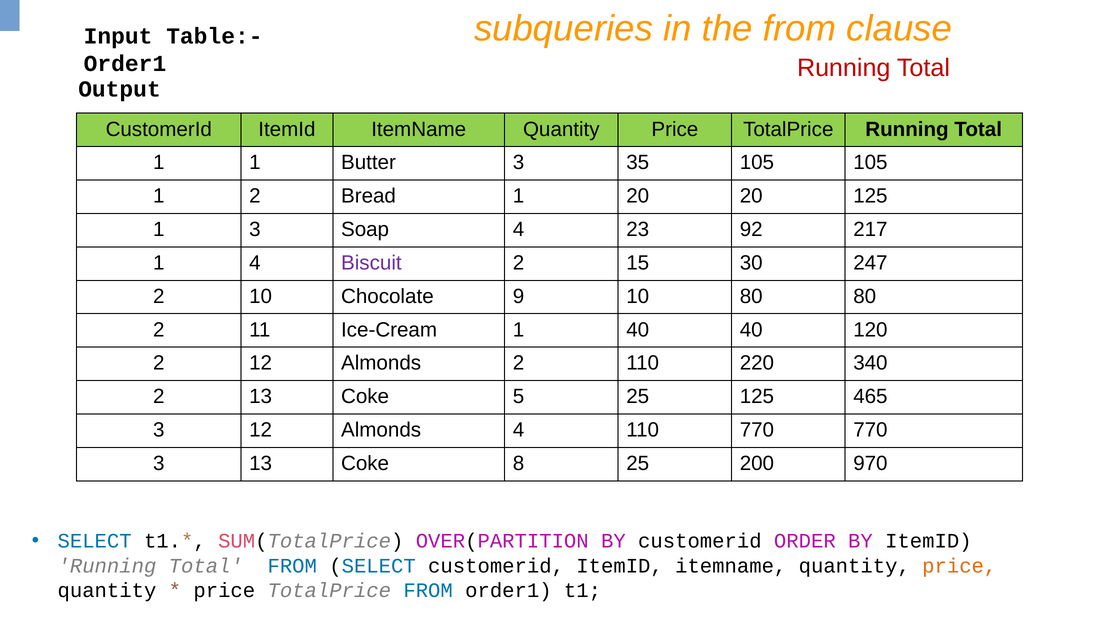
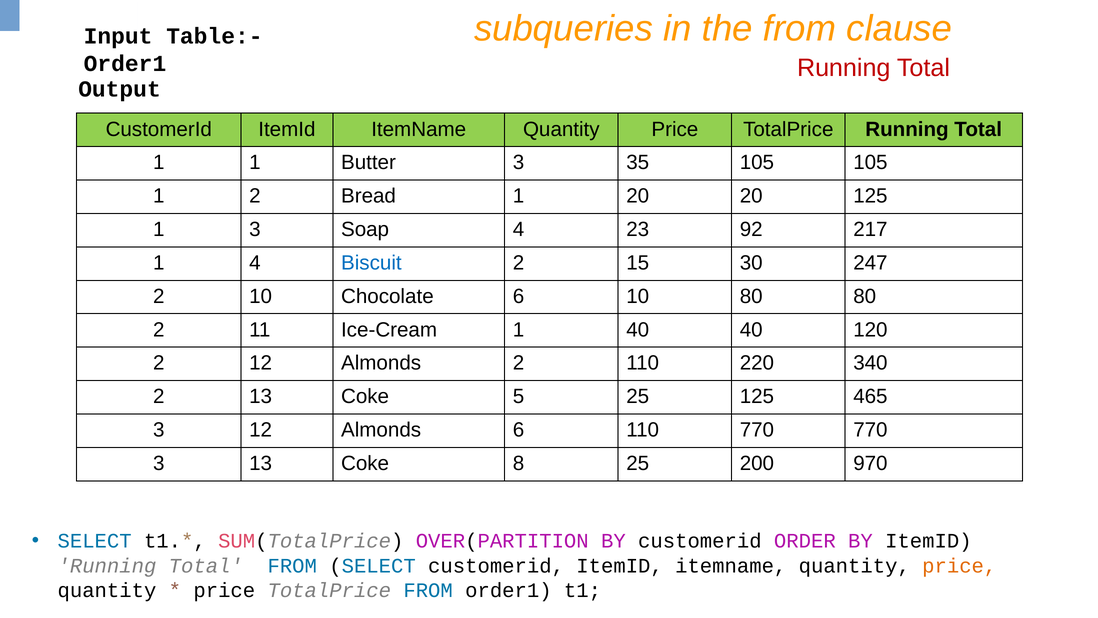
Biscuit colour: purple -> blue
Chocolate 9: 9 -> 6
Almonds 4: 4 -> 6
